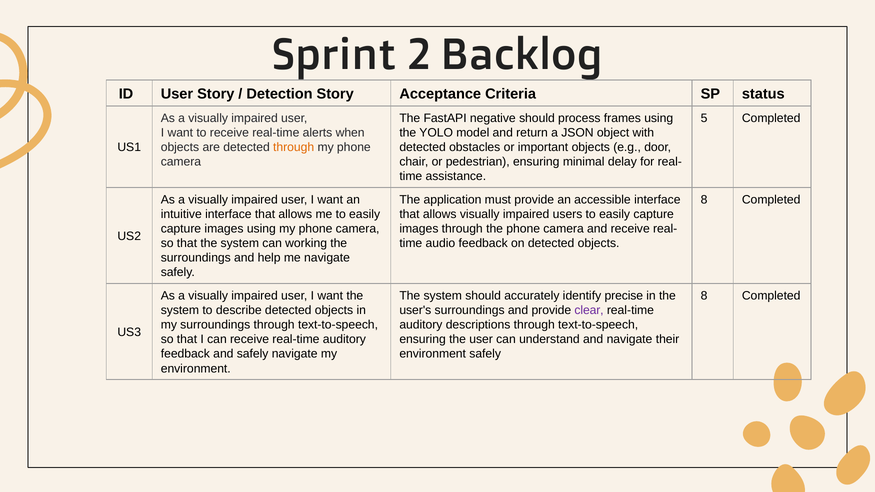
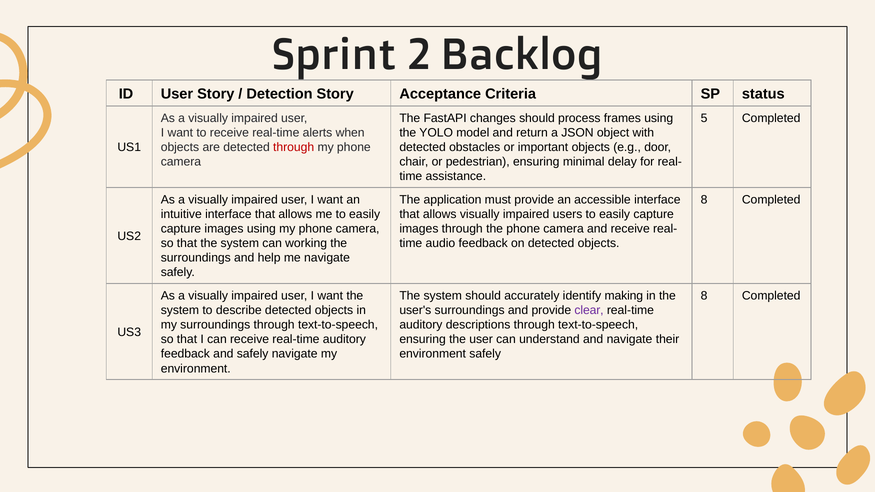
negative: negative -> changes
through at (294, 147) colour: orange -> red
precise: precise -> making
